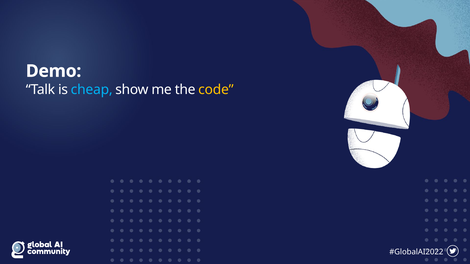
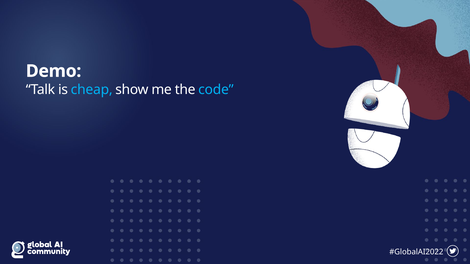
code colour: yellow -> light blue
